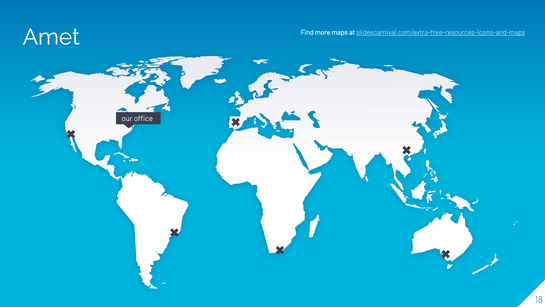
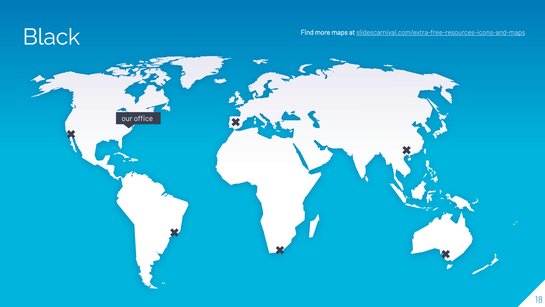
Amet: Amet -> Black
